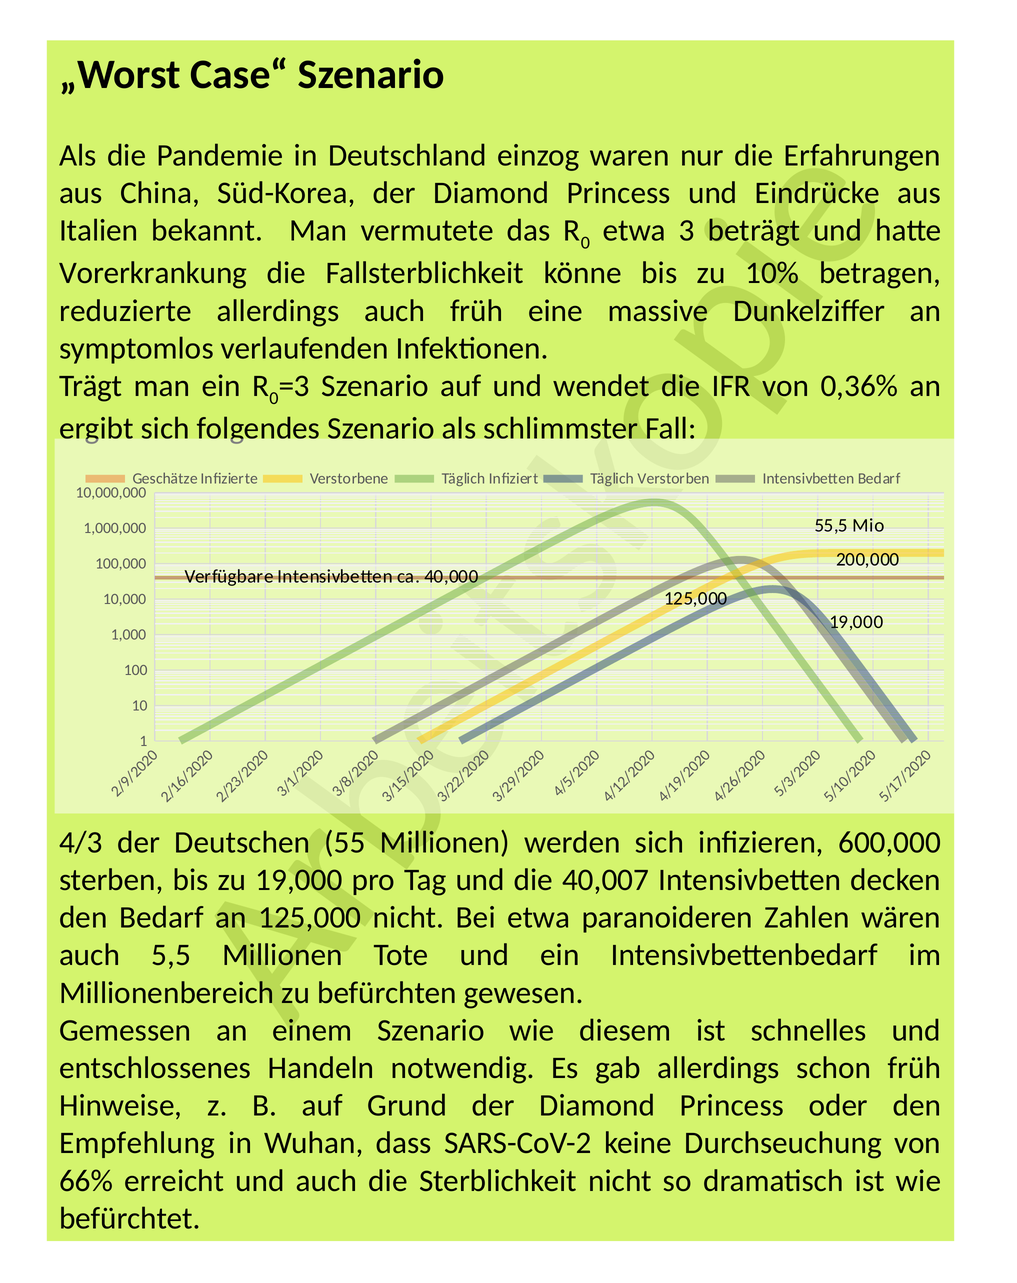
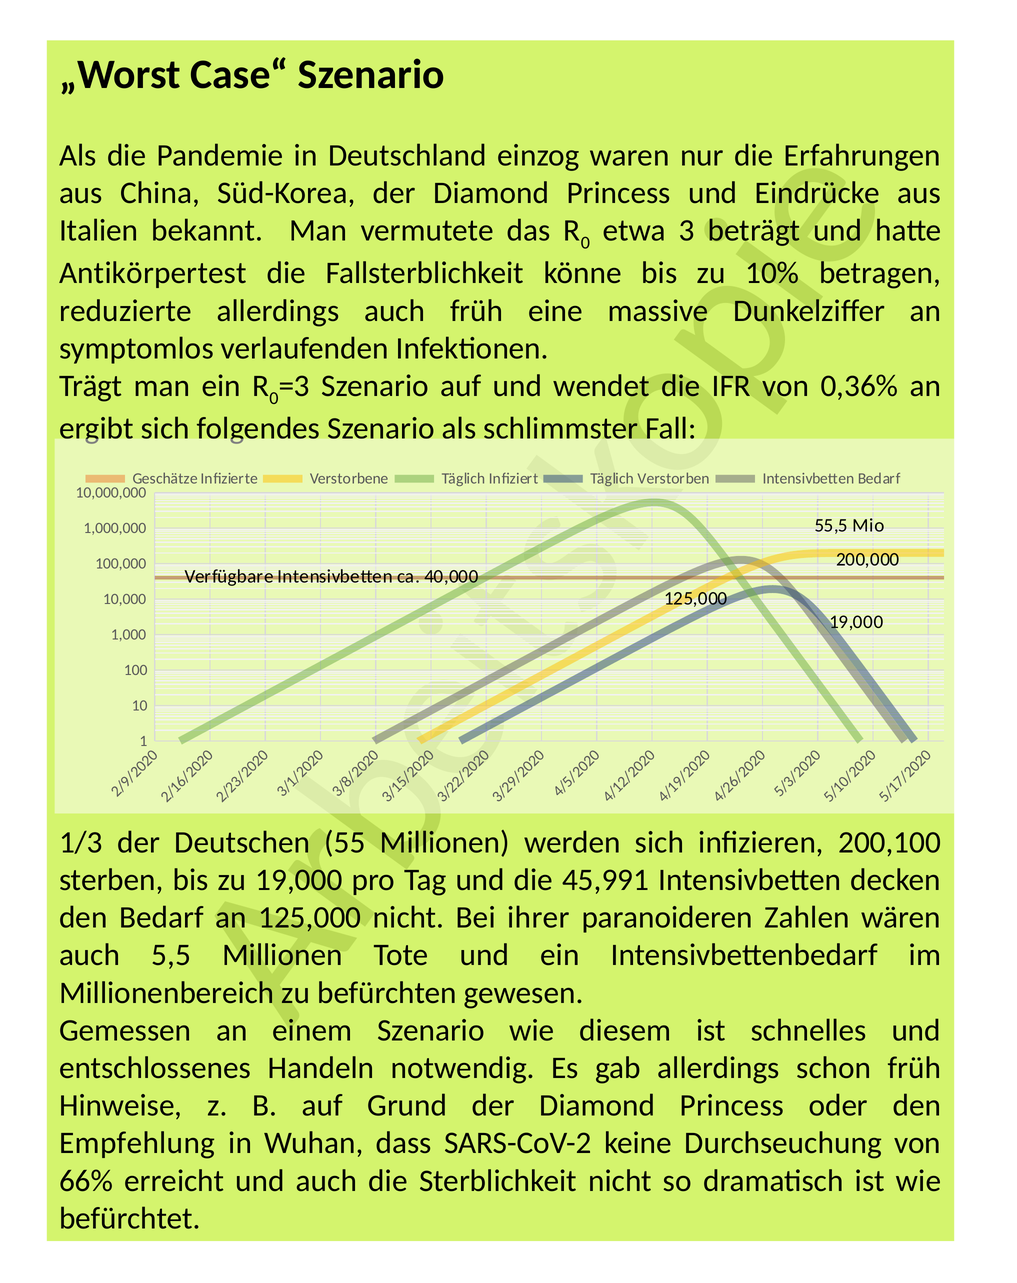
Vorerkrankung: Vorerkrankung -> Antikörpertest
4/3: 4/3 -> 1/3
600,000: 600,000 -> 200,100
40,007: 40,007 -> 45,991
Bei etwa: etwa -> ihrer
